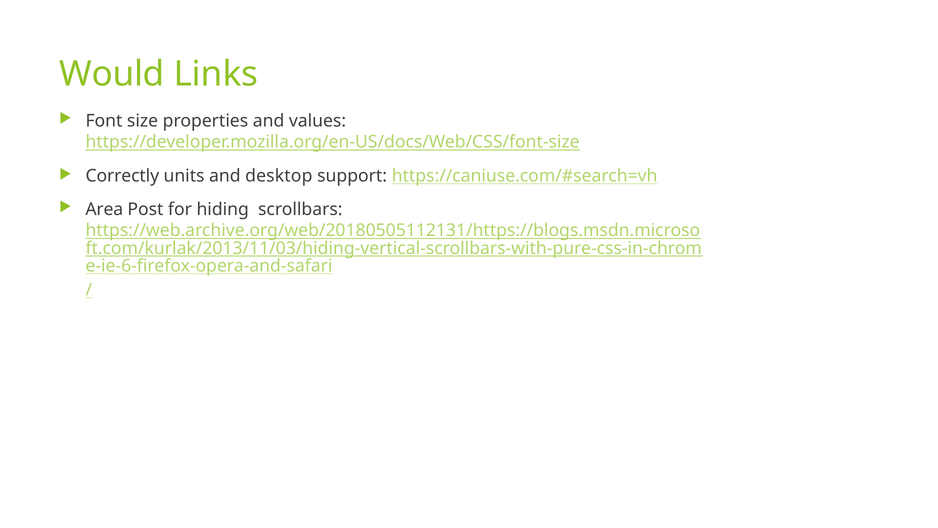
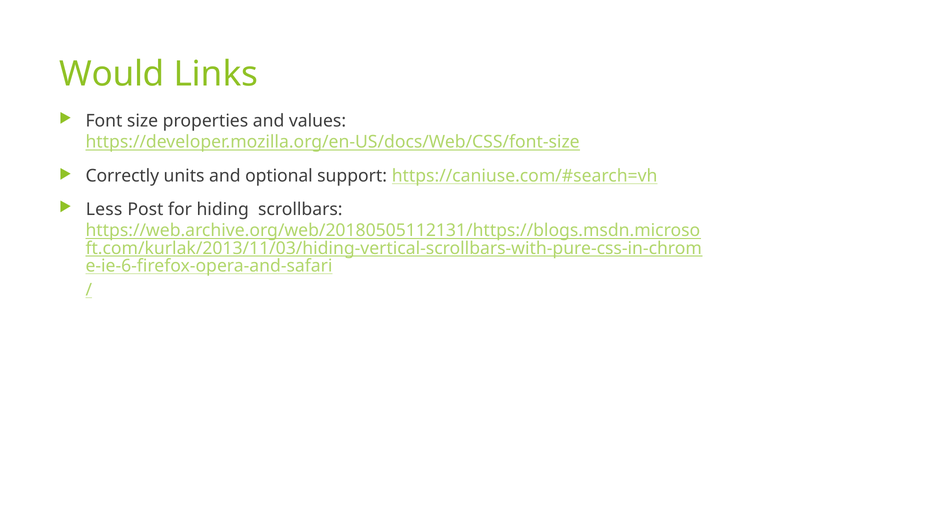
desktop: desktop -> optional
Area: Area -> Less
